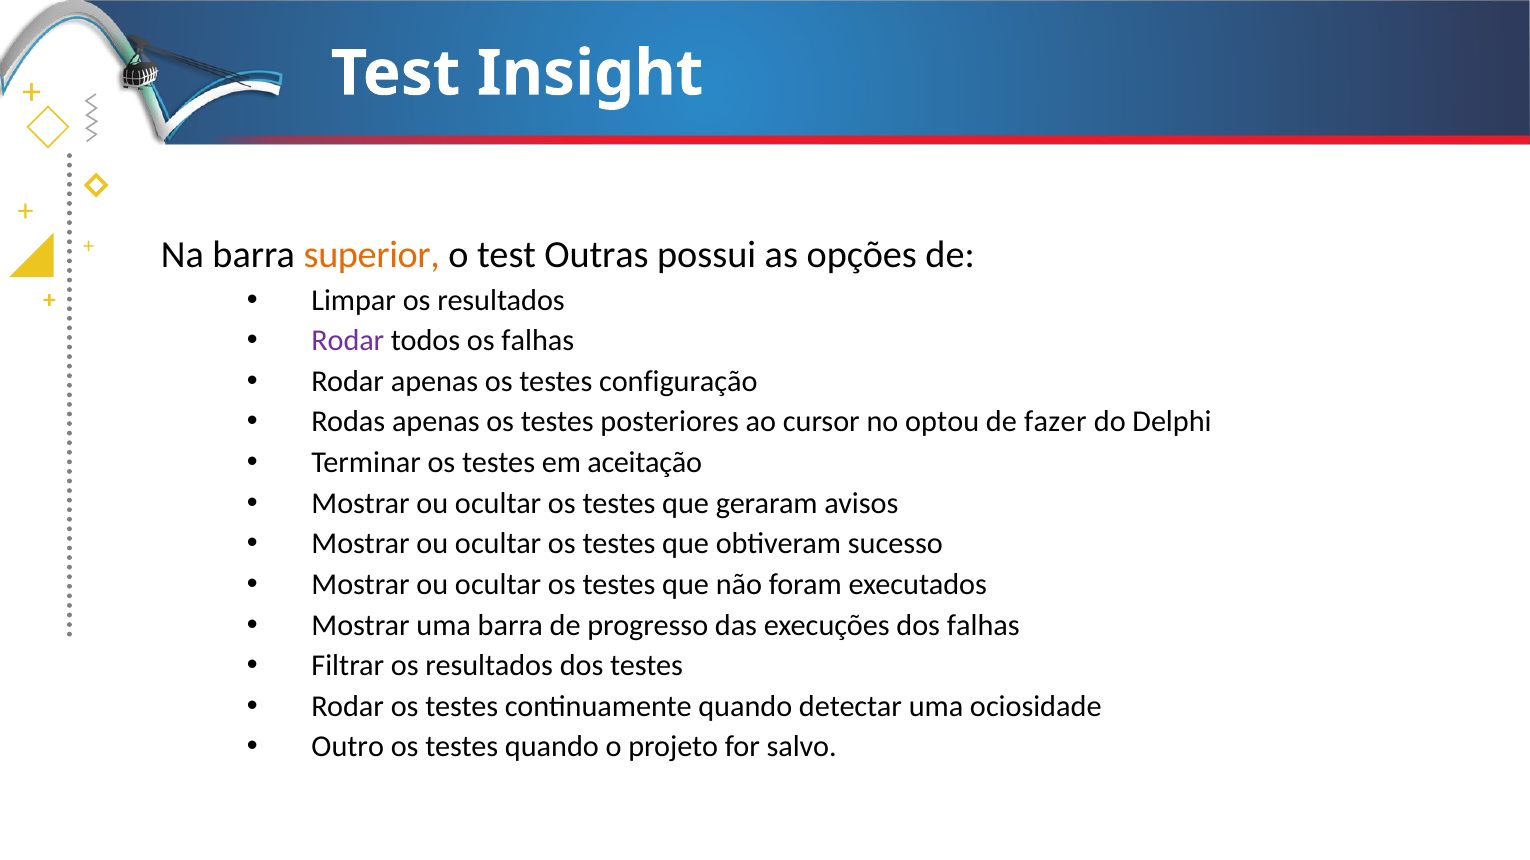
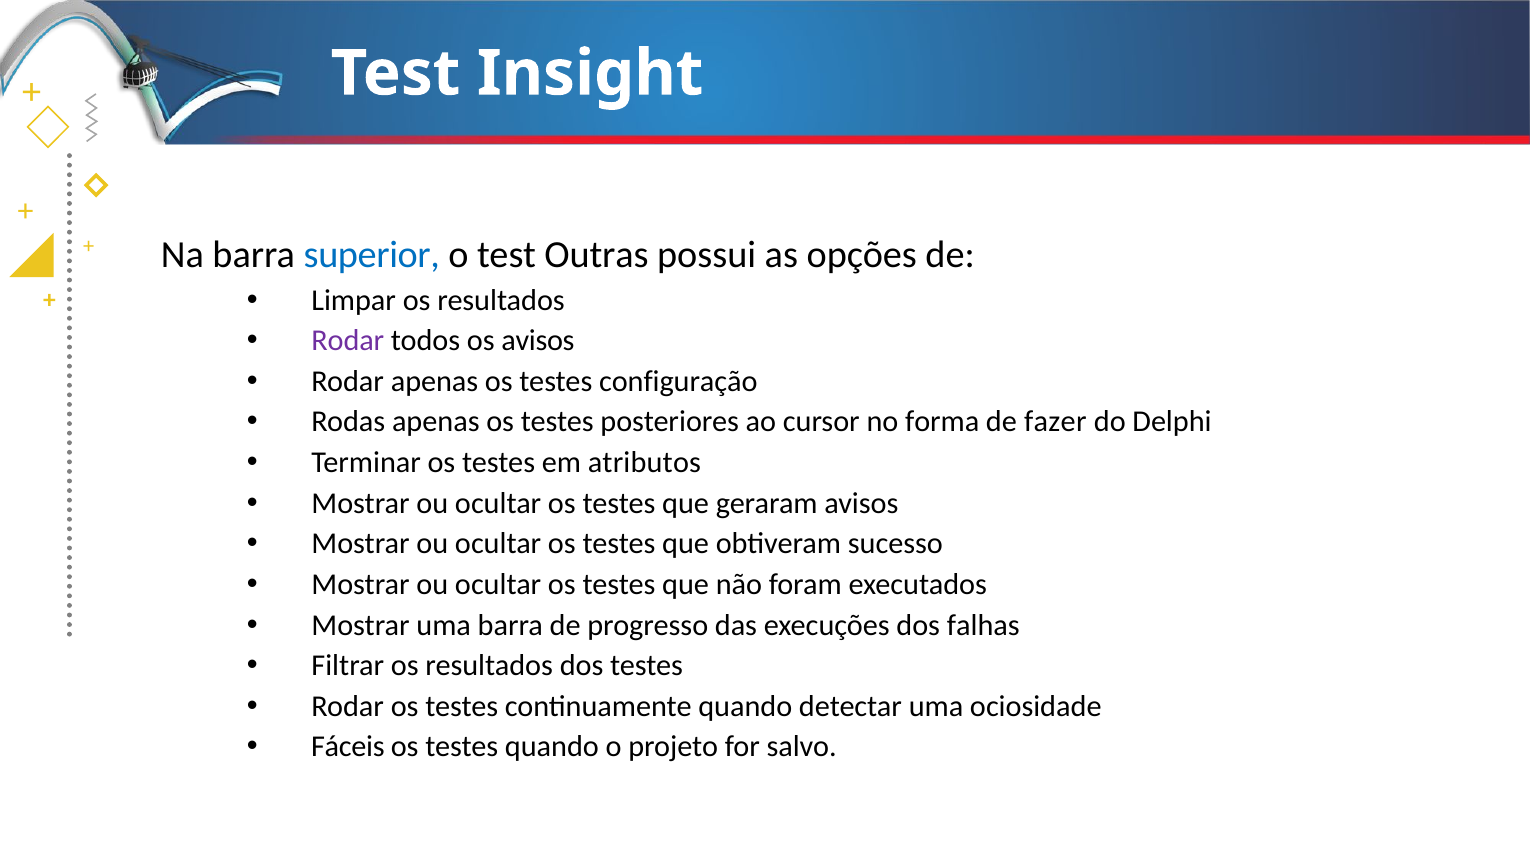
superior colour: orange -> blue
os falhas: falhas -> avisos
optou: optou -> forma
aceitação: aceitação -> atributos
Outro: Outro -> Fáceis
